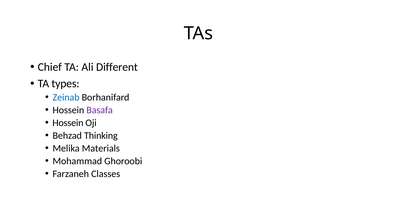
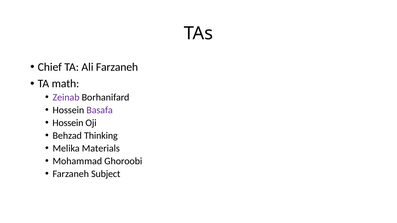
Ali Different: Different -> Farzaneh
types: types -> math
Zeinab colour: blue -> purple
Classes: Classes -> Subject
